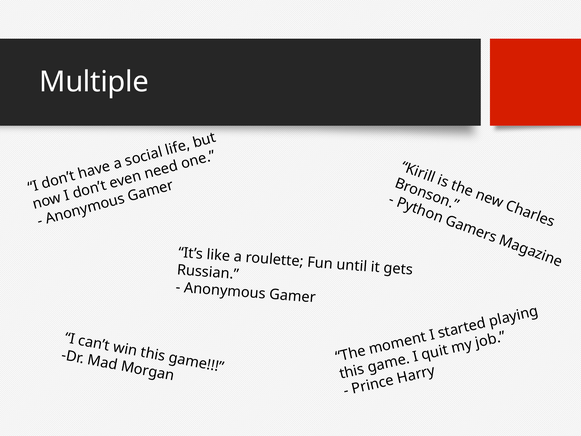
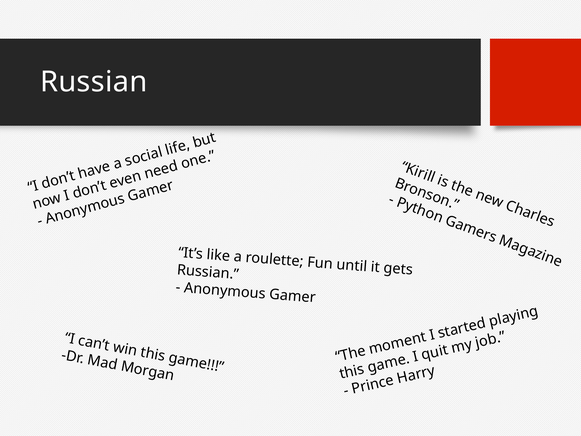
Multiple at (94, 82): Multiple -> Russian
